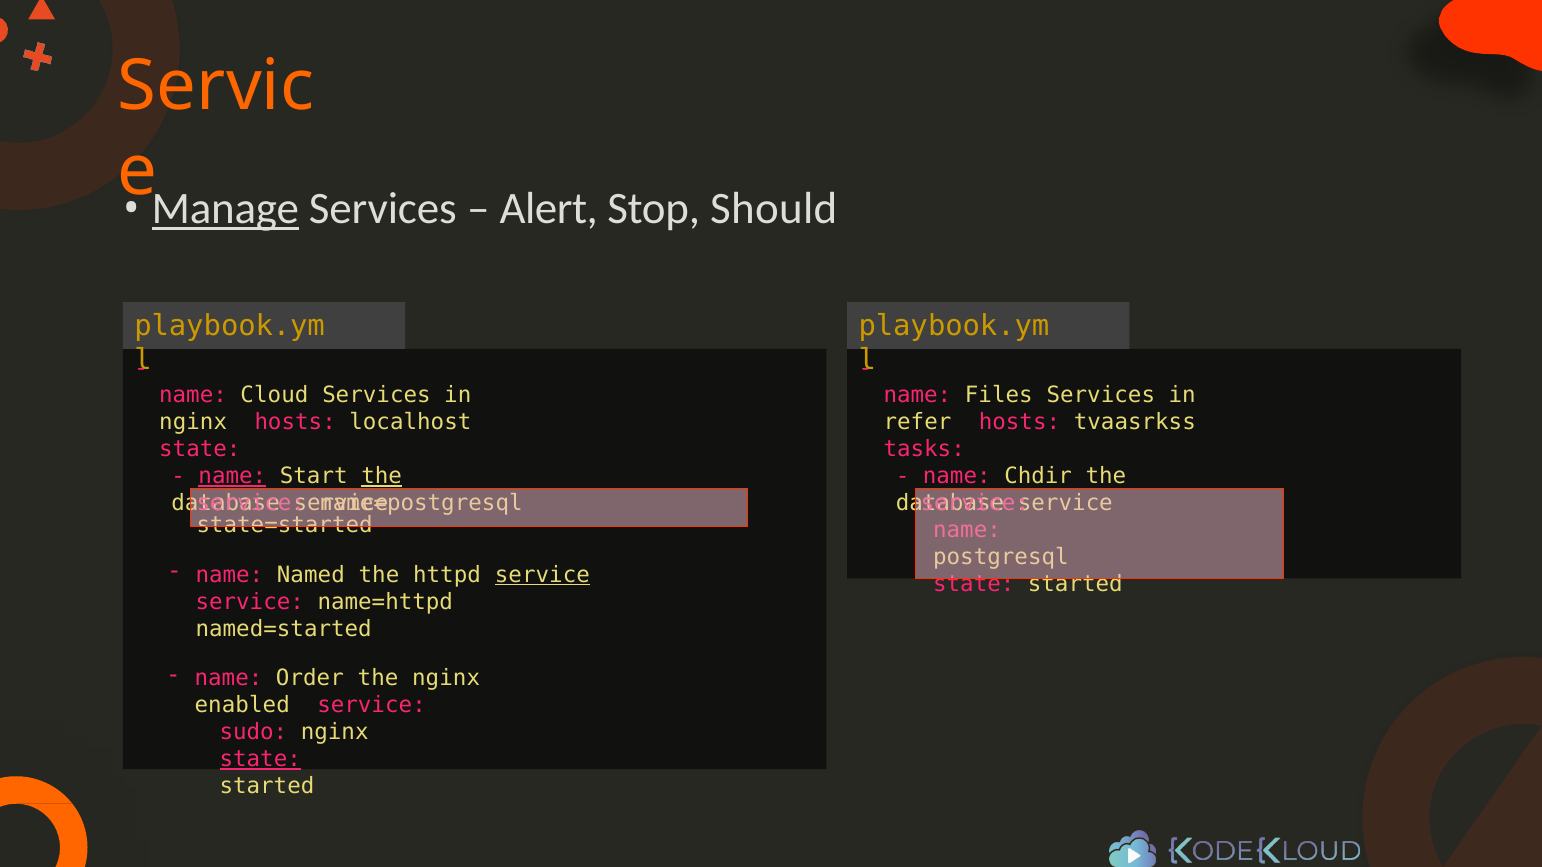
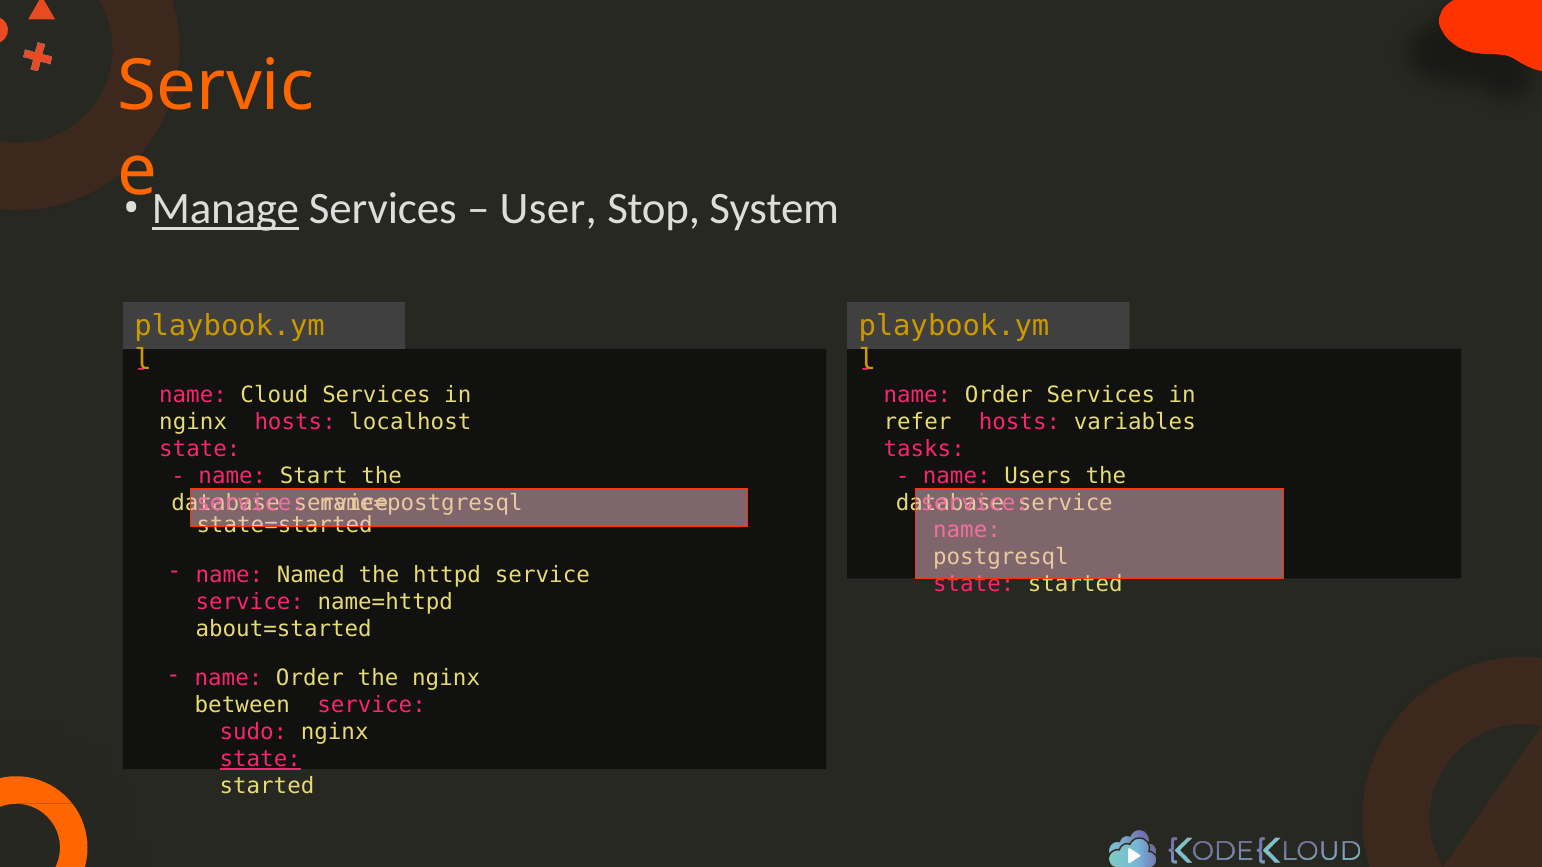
Alert: Alert -> User
Should: Should -> System
Files at (999, 396): Files -> Order
tvaasrkss: tvaasrkss -> variables
name at (232, 477) underline: present -> none
the at (382, 477) underline: present -> none
Chdir: Chdir -> Users
service at (542, 575) underline: present -> none
named=started: named=started -> about=started
enabled: enabled -> between
